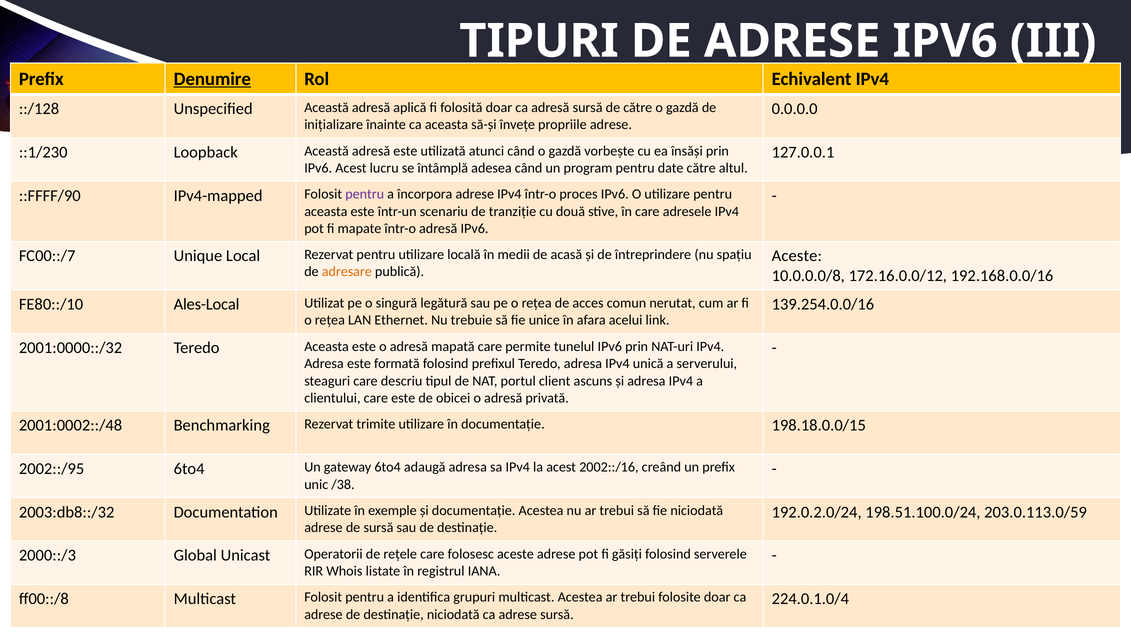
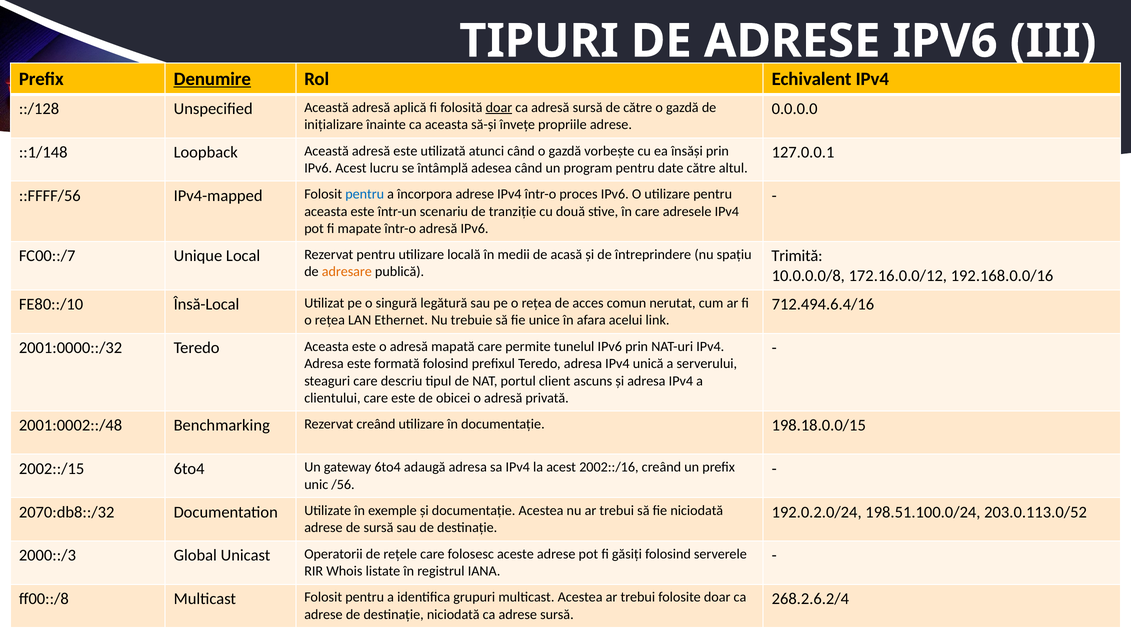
doar at (499, 108) underline: none -> present
::1/230: ::1/230 -> ::1/148
::FFFF/90: ::FFFF/90 -> ::FFFF/56
pentru at (365, 194) colour: purple -> blue
Aceste at (797, 256): Aceste -> Trimită
Ales-Local: Ales-Local -> Însă-Local
139.254.0.0/16: 139.254.0.0/16 -> 712.494.6.4/16
Rezervat trimite: trimite -> creând
2002::/95: 2002::/95 -> 2002::/15
/38: /38 -> /56
2003:db8::/32: 2003:db8::/32 -> 2070:db8::/32
203.0.113.0/59: 203.0.113.0/59 -> 203.0.113.0/52
224.0.1.0/4: 224.0.1.0/4 -> 268.2.6.2/4
